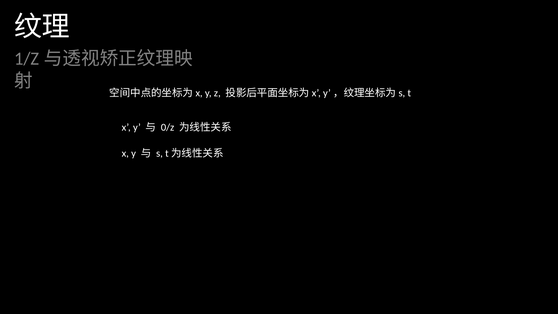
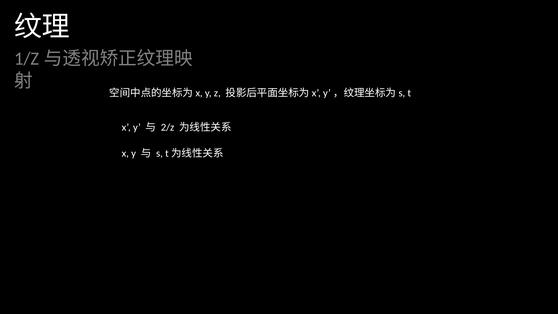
0/z: 0/z -> 2/z
